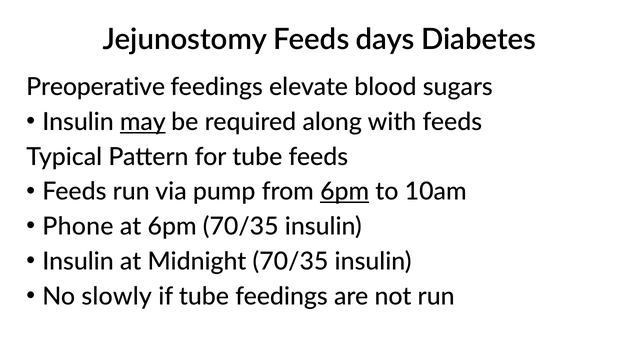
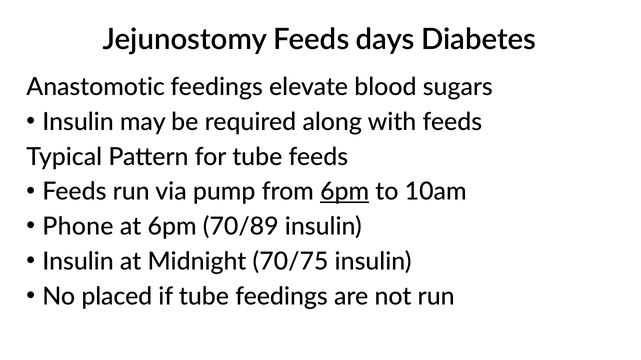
Preoperative: Preoperative -> Anastomotic
may underline: present -> none
6pm 70/35: 70/35 -> 70/89
Midnight 70/35: 70/35 -> 70/75
slowly: slowly -> placed
